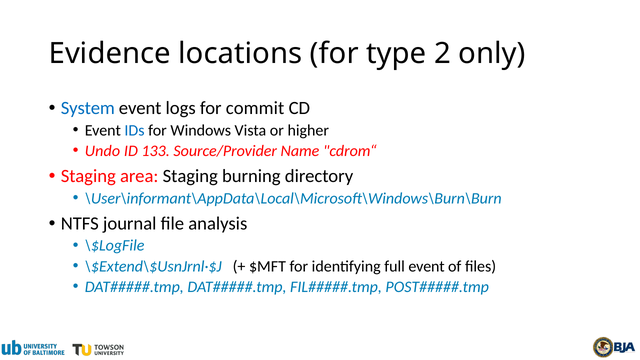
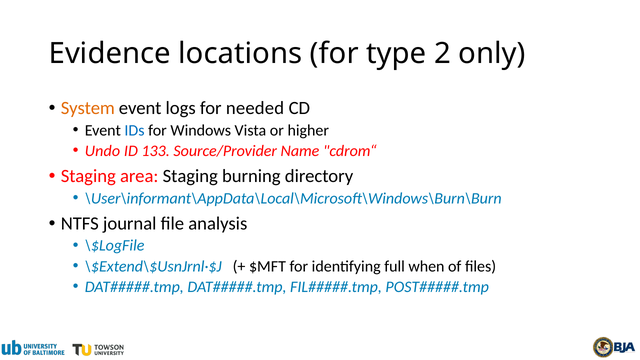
System colour: blue -> orange
commit: commit -> needed
full event: event -> when
